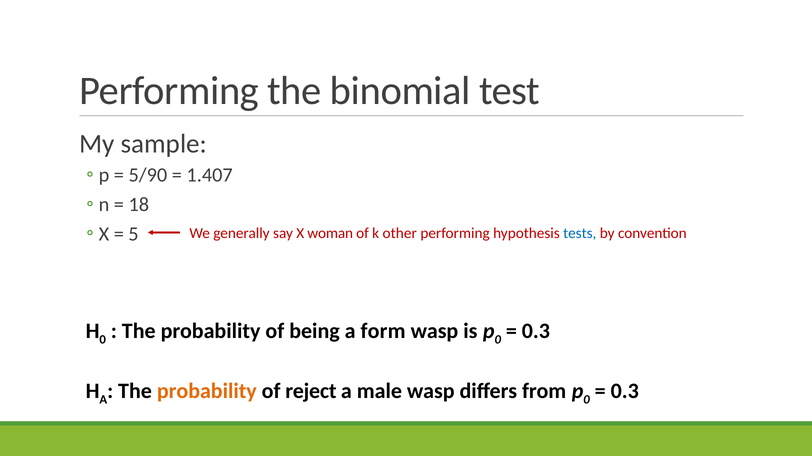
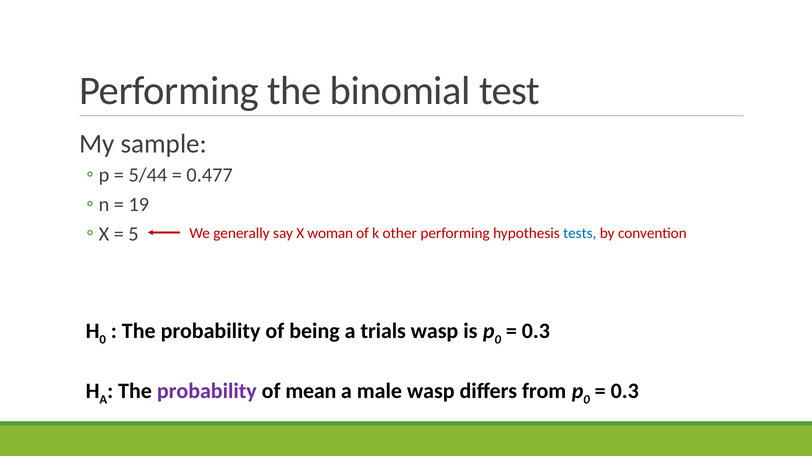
5/90: 5/90 -> 5/44
1.407: 1.407 -> 0.477
18: 18 -> 19
form: form -> trials
probability at (207, 391) colour: orange -> purple
reject: reject -> mean
